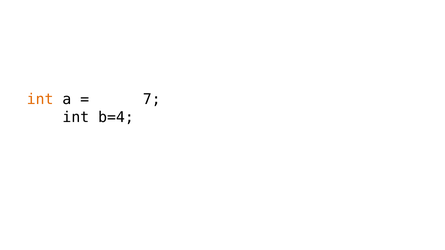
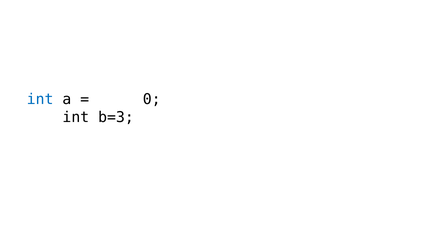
int at (40, 99) colour: orange -> blue
7: 7 -> 0
b=4: b=4 -> b=3
